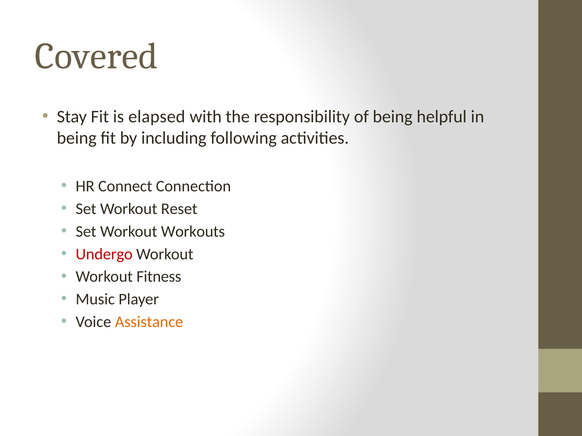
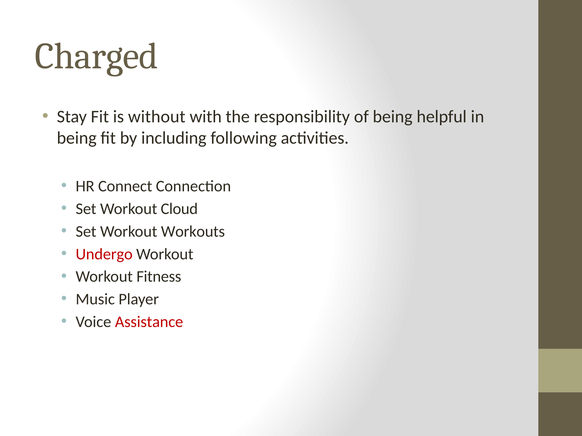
Covered: Covered -> Charged
elapsed: elapsed -> without
Reset: Reset -> Cloud
Assistance colour: orange -> red
